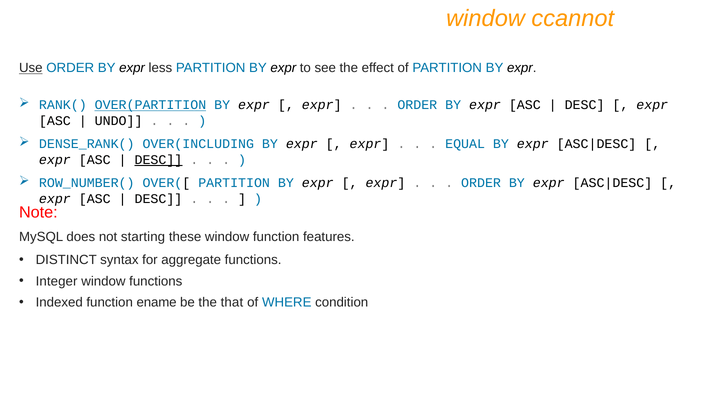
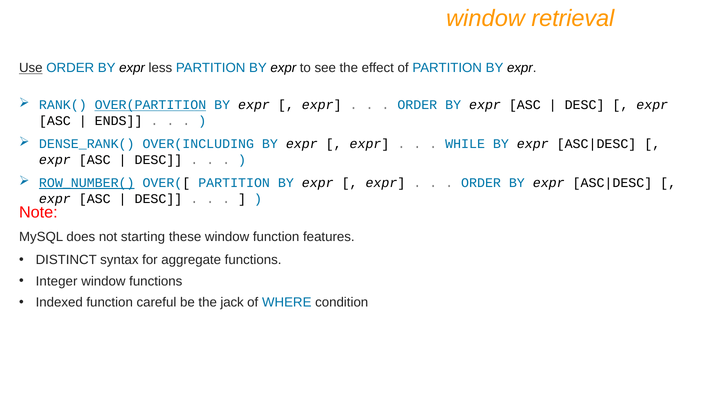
ccannot: ccannot -> retrieval
UNDO: UNDO -> ENDS
EQUAL: EQUAL -> WHILE
DESC at (158, 160) underline: present -> none
ROW_NUMBER( underline: none -> present
ename: ename -> careful
that: that -> jack
